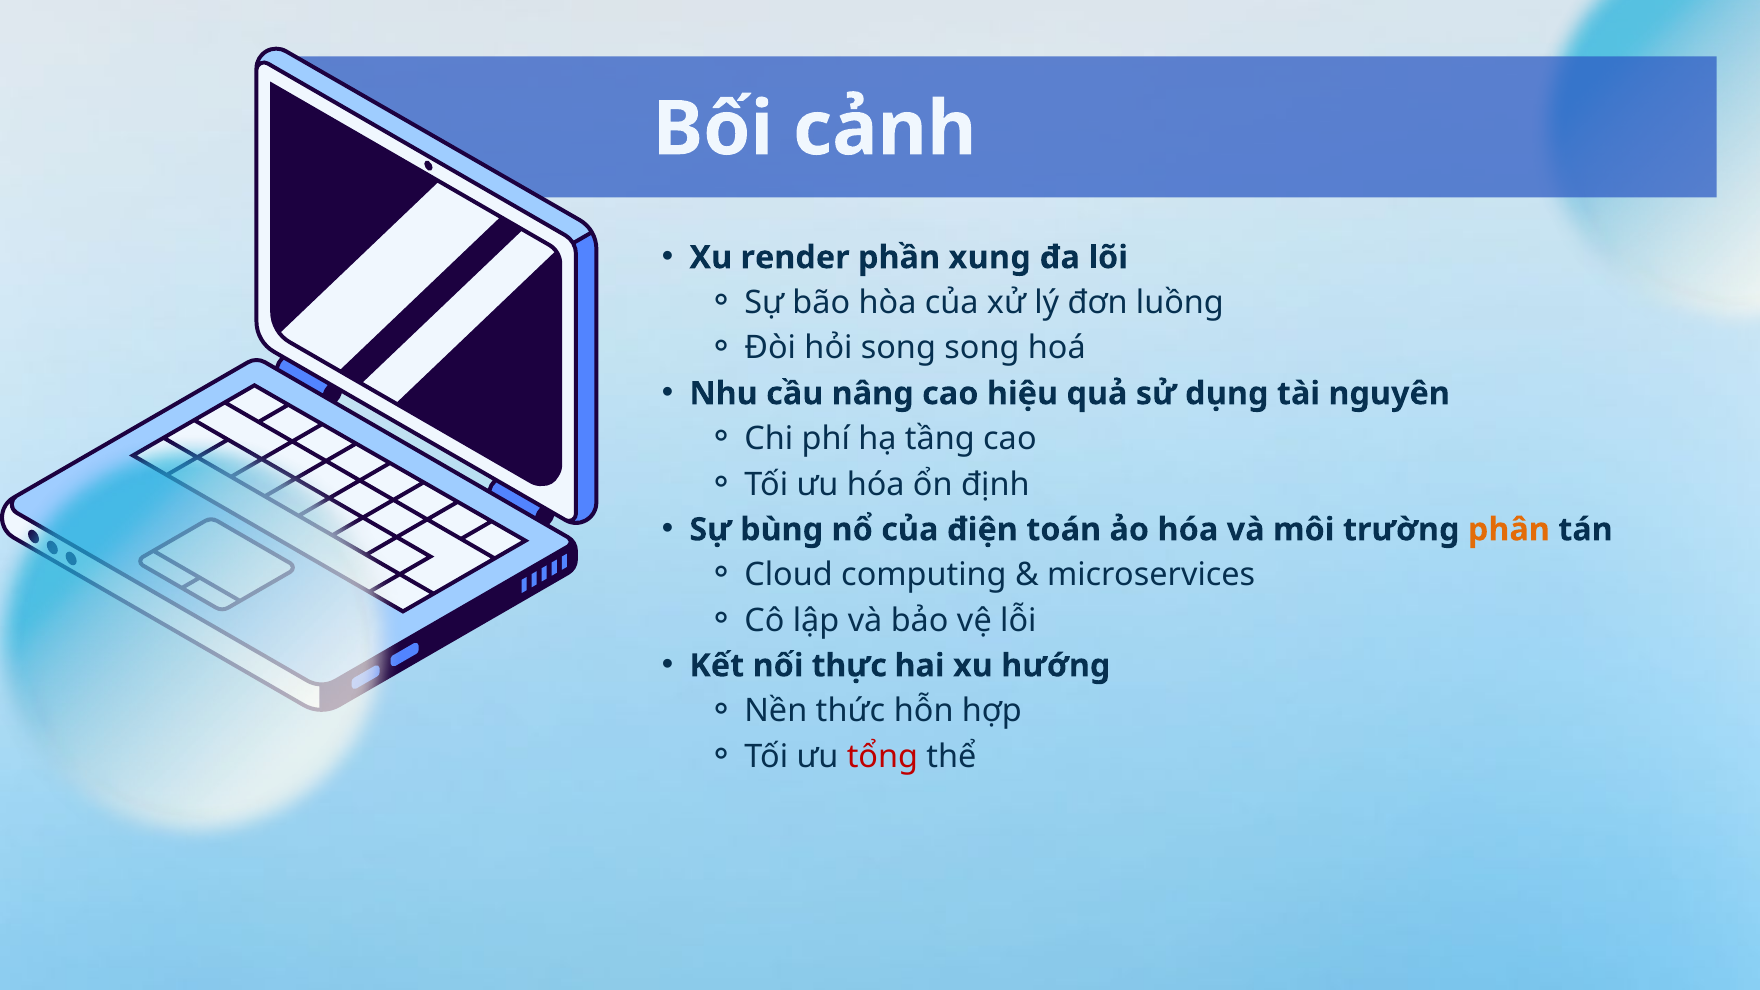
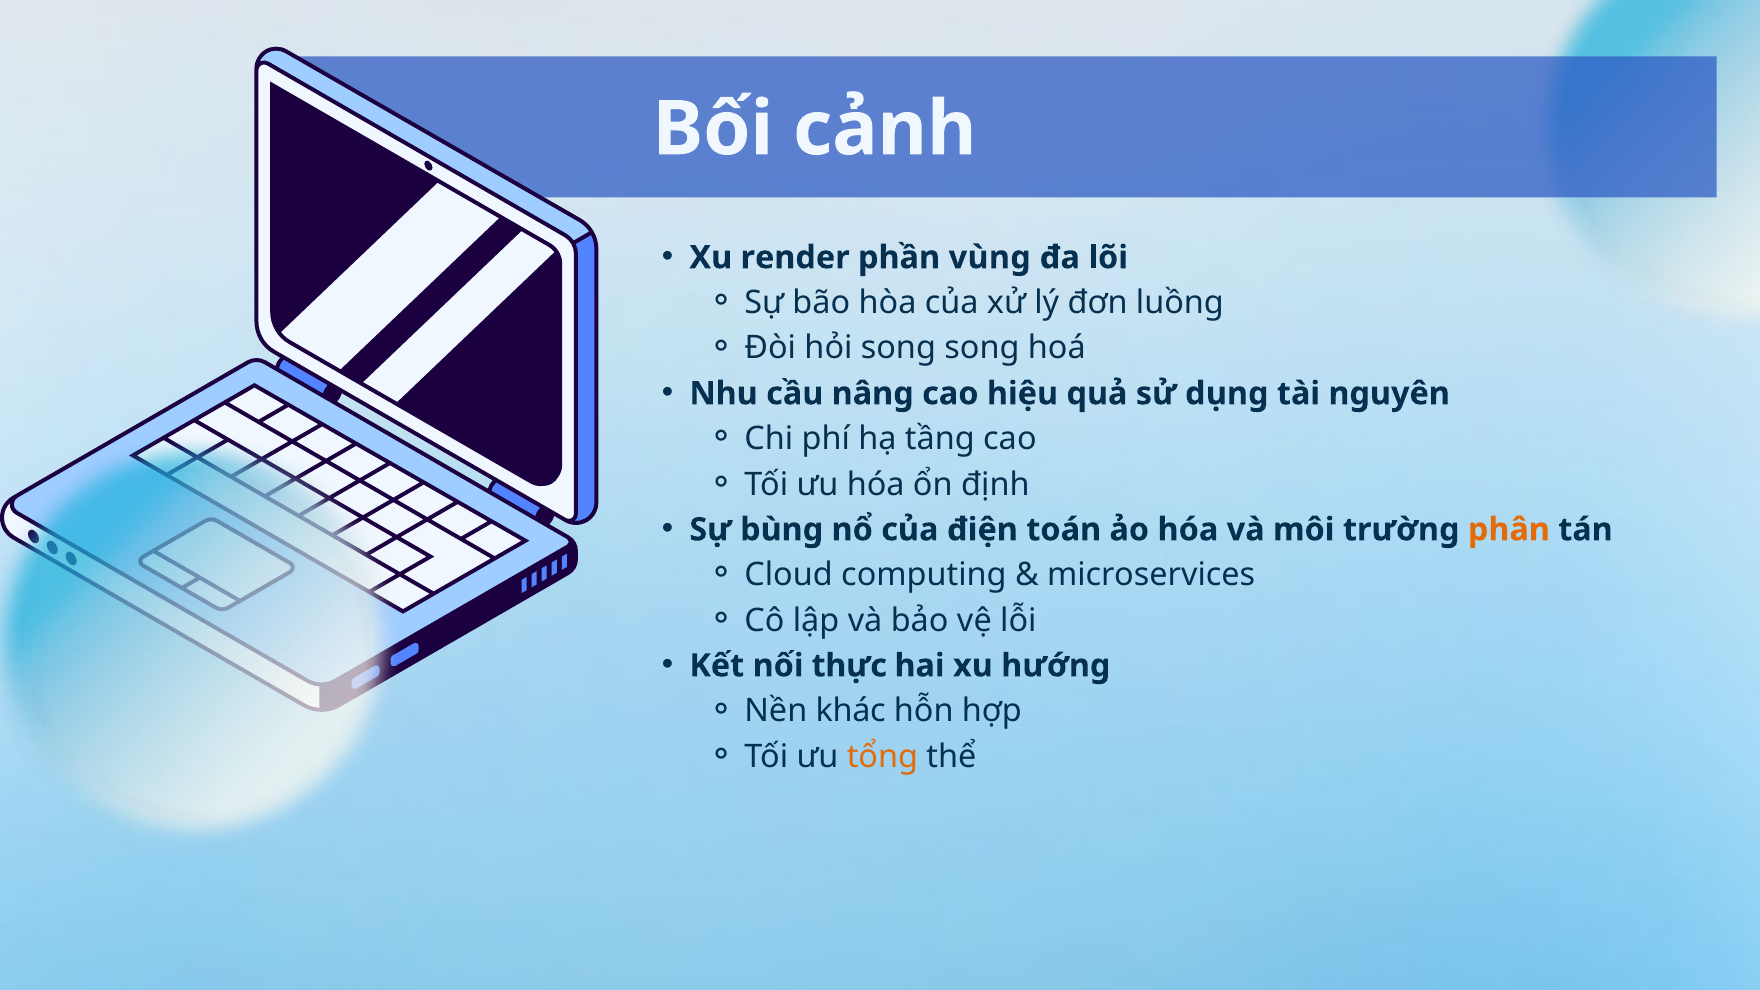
xung: xung -> vùng
thức: thức -> khác
tổng colour: red -> orange
